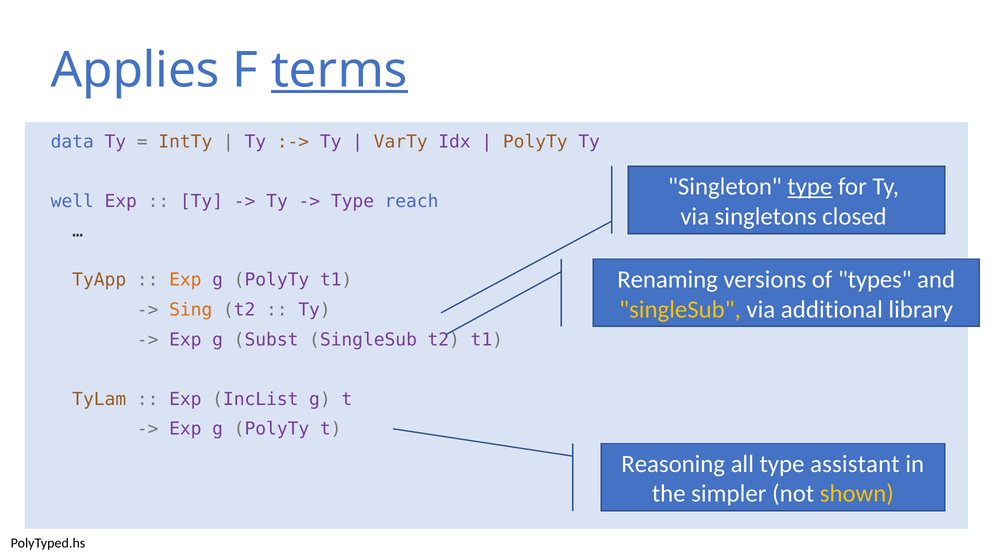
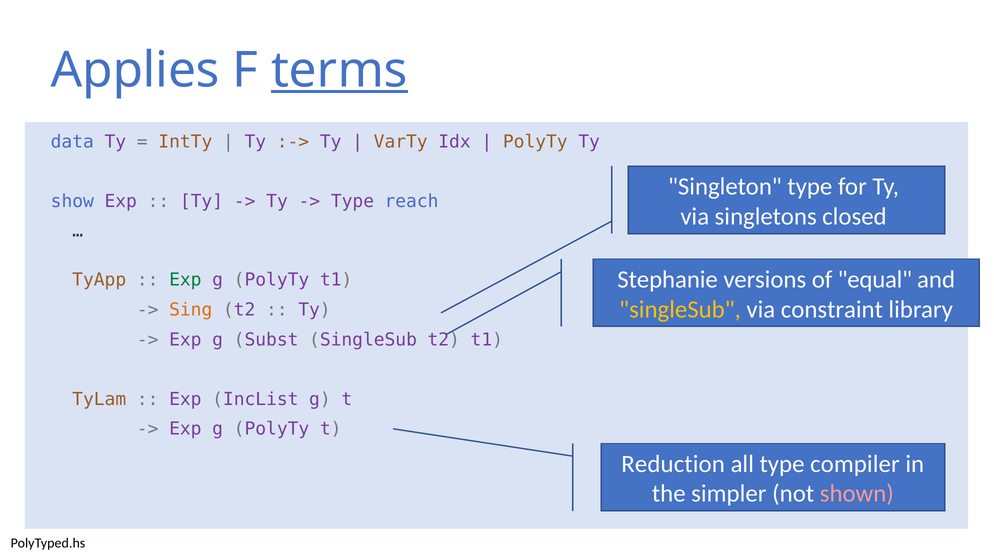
type at (810, 187) underline: present -> none
well: well -> show
Renaming: Renaming -> Stephanie
types: types -> equal
Exp at (185, 280) colour: orange -> green
additional: additional -> constraint
Reasoning: Reasoning -> Reduction
assistant: assistant -> compiler
shown colour: yellow -> pink
